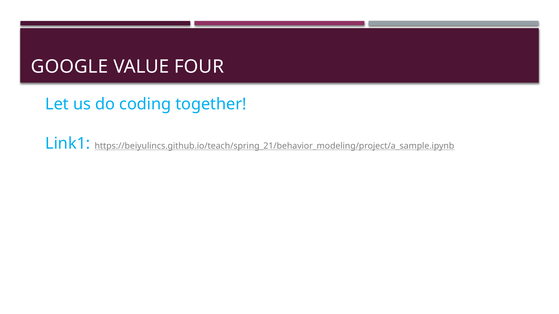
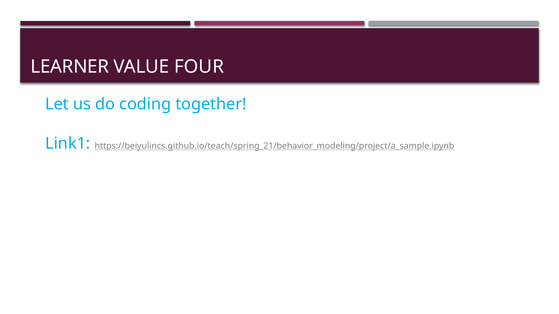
GOOGLE: GOOGLE -> LEARNER
